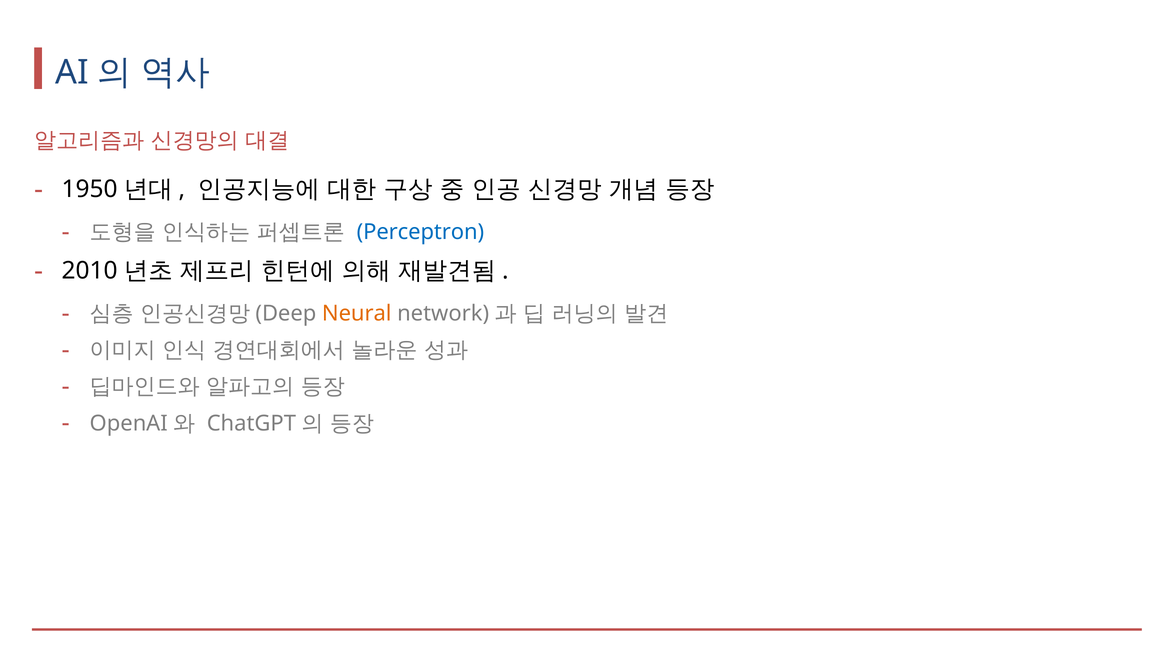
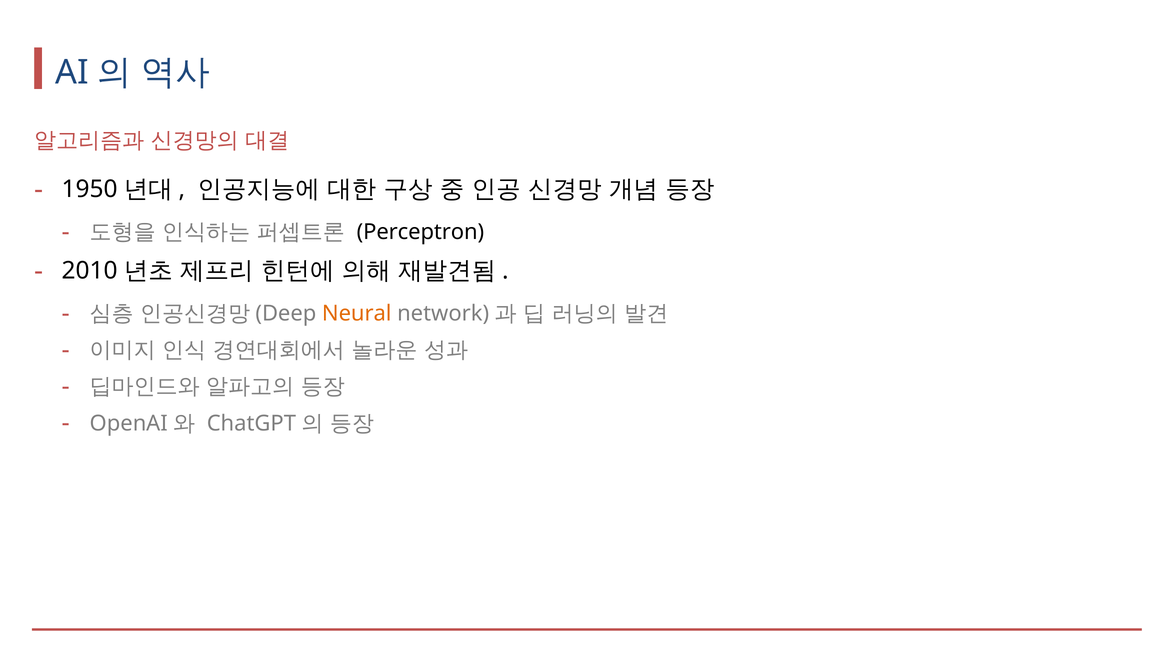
Perceptron colour: blue -> black
